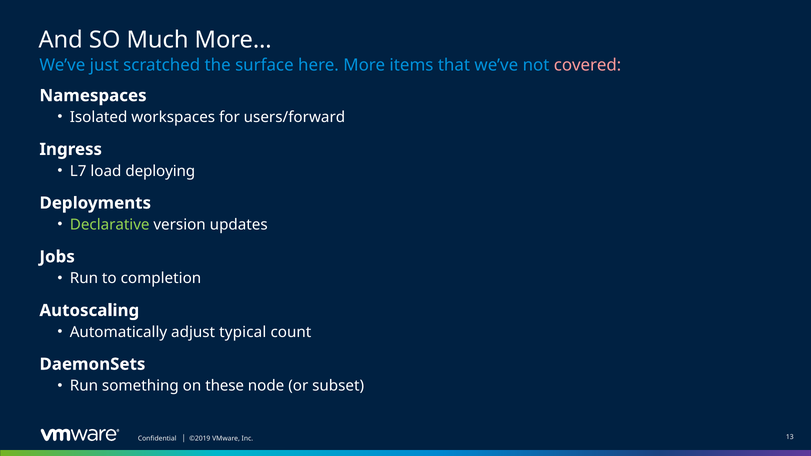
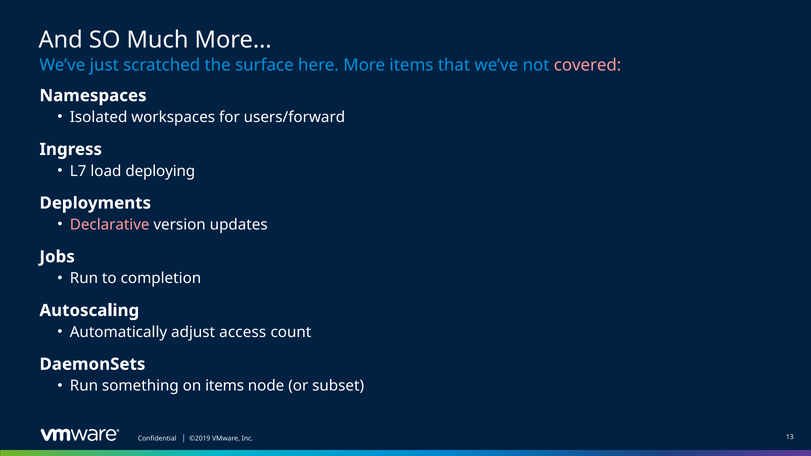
Declarative colour: light green -> pink
typical: typical -> access
on these: these -> items
